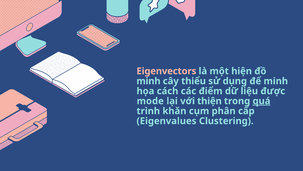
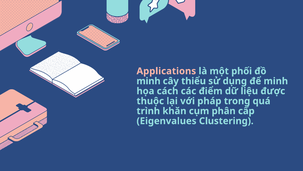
Eigenvectors: Eigenvectors -> Applications
hiện: hiện -> phối
mode: mode -> thuộc
thiện: thiện -> pháp
quá underline: present -> none
